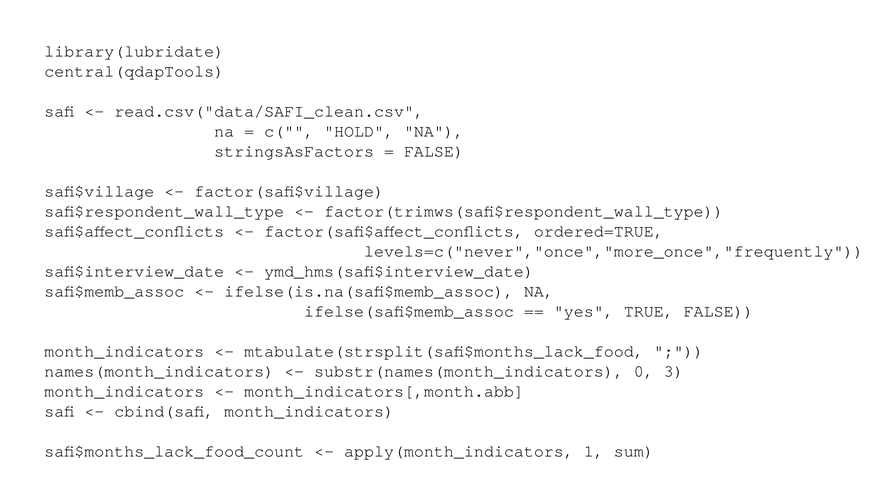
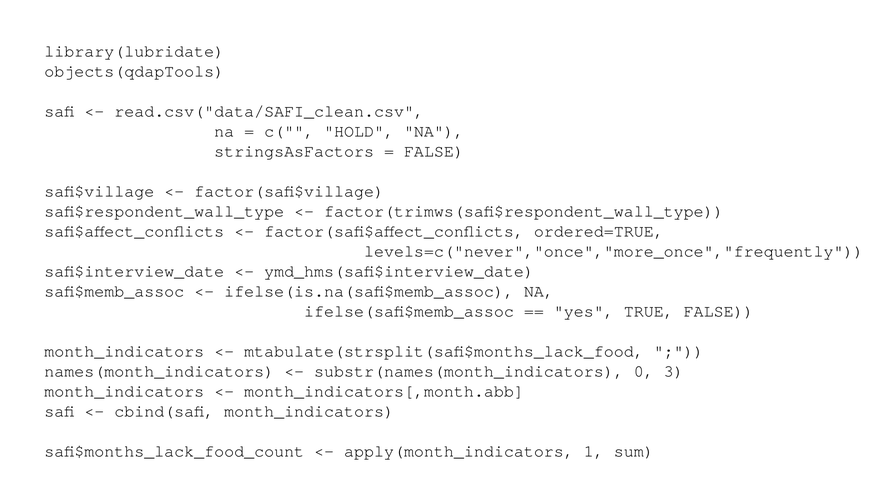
central(qdapTools: central(qdapTools -> objects(qdapTools
